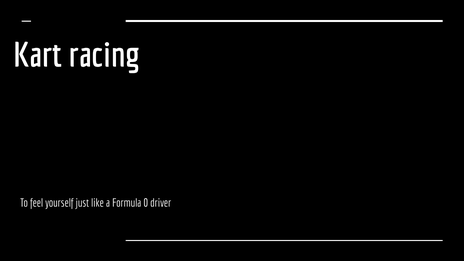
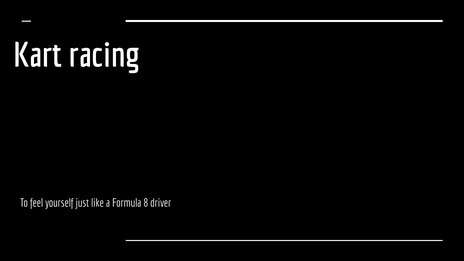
0: 0 -> 8
